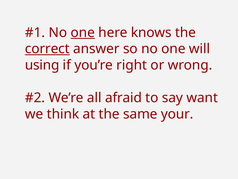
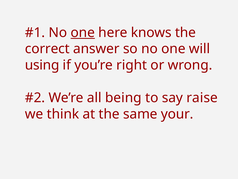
correct underline: present -> none
afraid: afraid -> being
want: want -> raise
